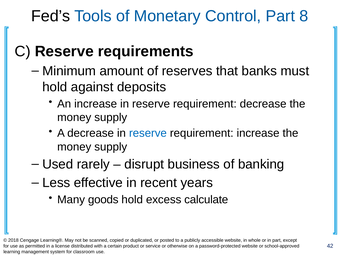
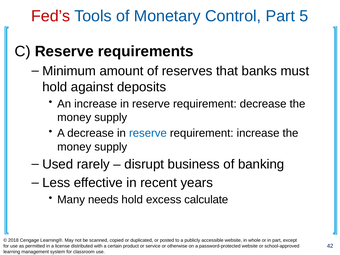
Fed’s colour: black -> red
8: 8 -> 5
goods: goods -> needs
